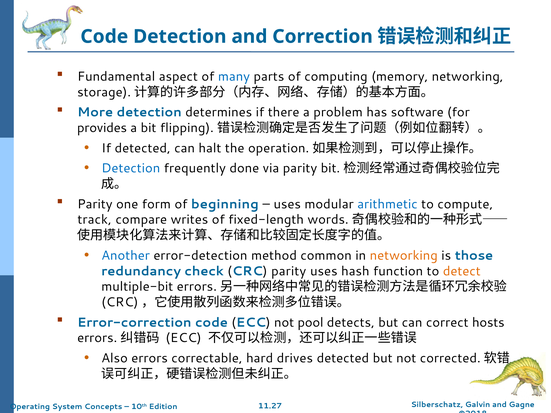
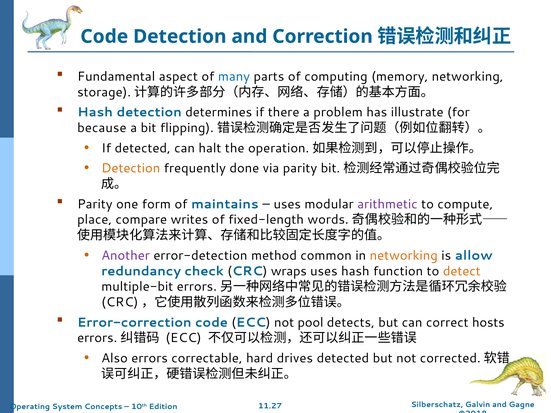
More at (95, 112): More -> Hash
software: software -> illustrate
provides: provides -> because
Detection at (131, 168) colour: blue -> orange
beginning: beginning -> maintains
arithmetic colour: blue -> purple
track: track -> place
Another colour: blue -> purple
those: those -> allow
CRC parity: parity -> wraps
